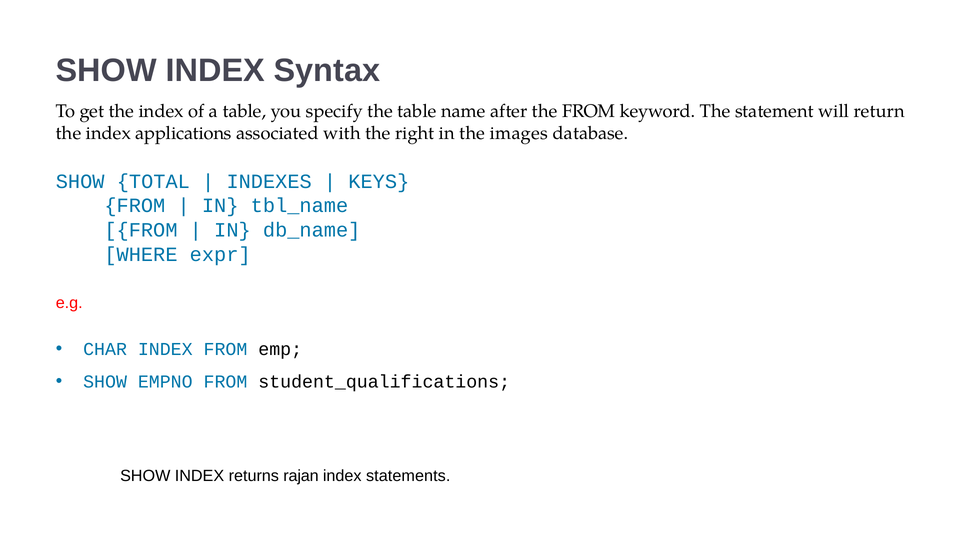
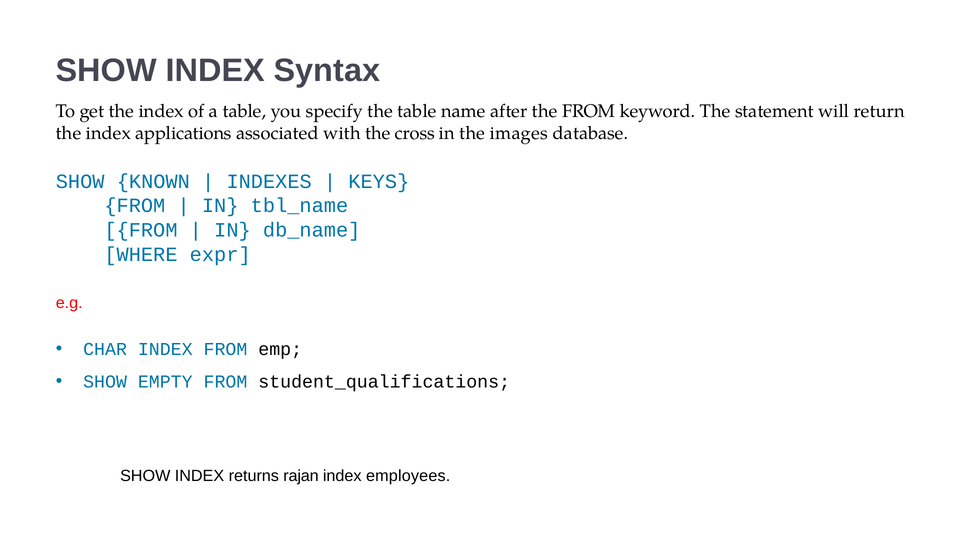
right: right -> cross
TOTAL: TOTAL -> KNOWN
EMPNO: EMPNO -> EMPTY
statements: statements -> employees
